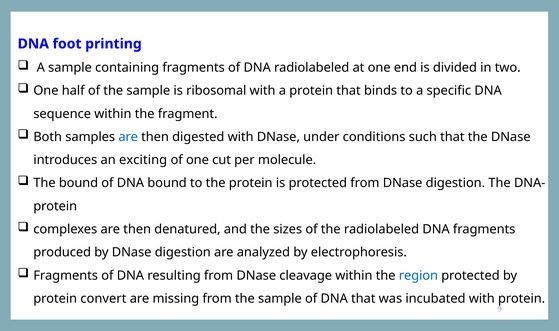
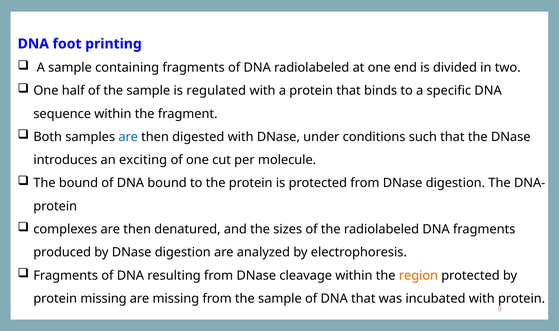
ribosomal: ribosomal -> regulated
region colour: blue -> orange
protein convert: convert -> missing
